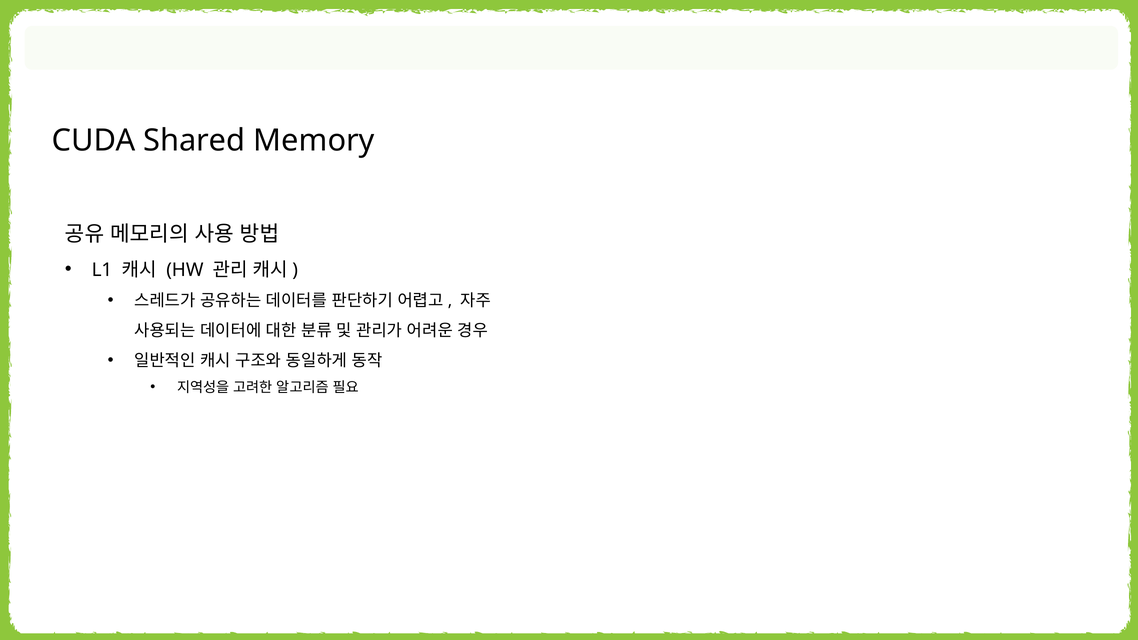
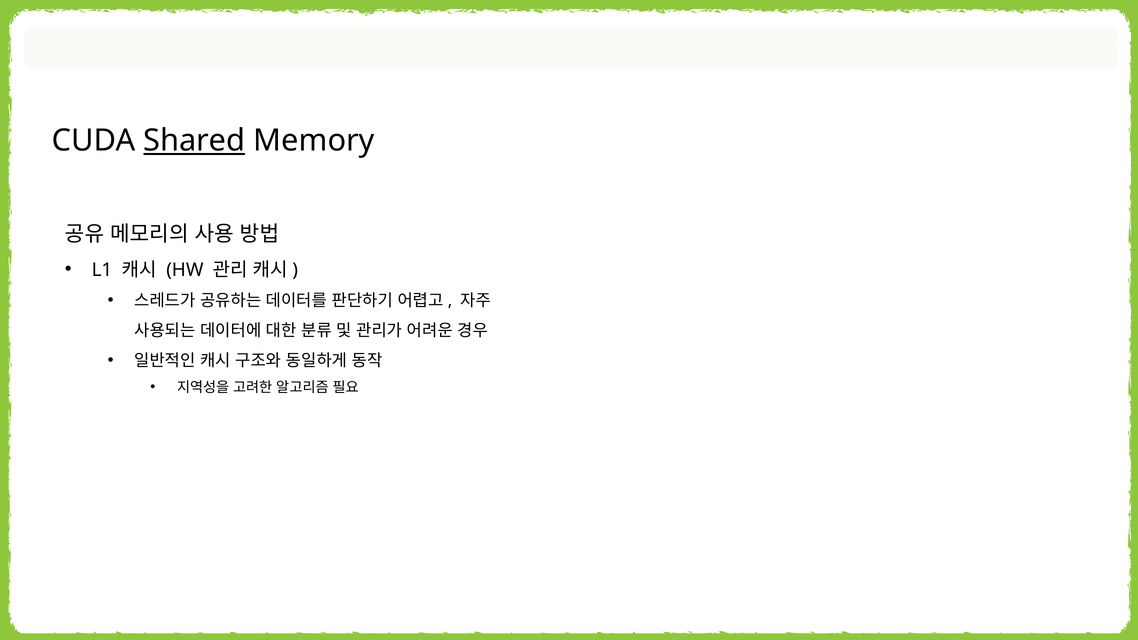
Shared underline: none -> present
